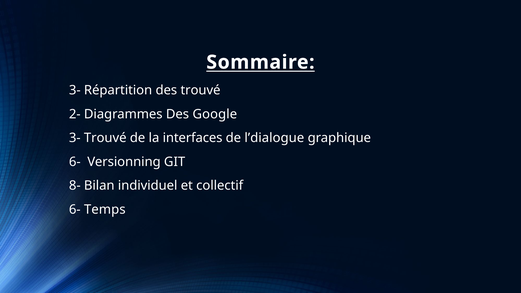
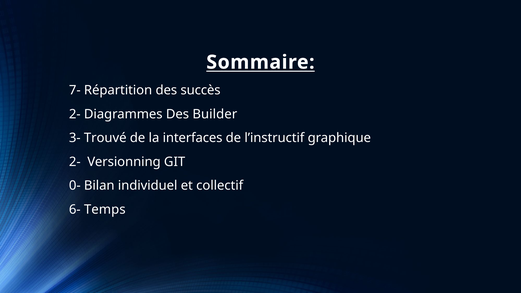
3- at (75, 90): 3- -> 7-
des trouvé: trouvé -> succès
Google: Google -> Builder
l’dialogue: l’dialogue -> l’instructif
6- at (75, 162): 6- -> 2-
8-: 8- -> 0-
